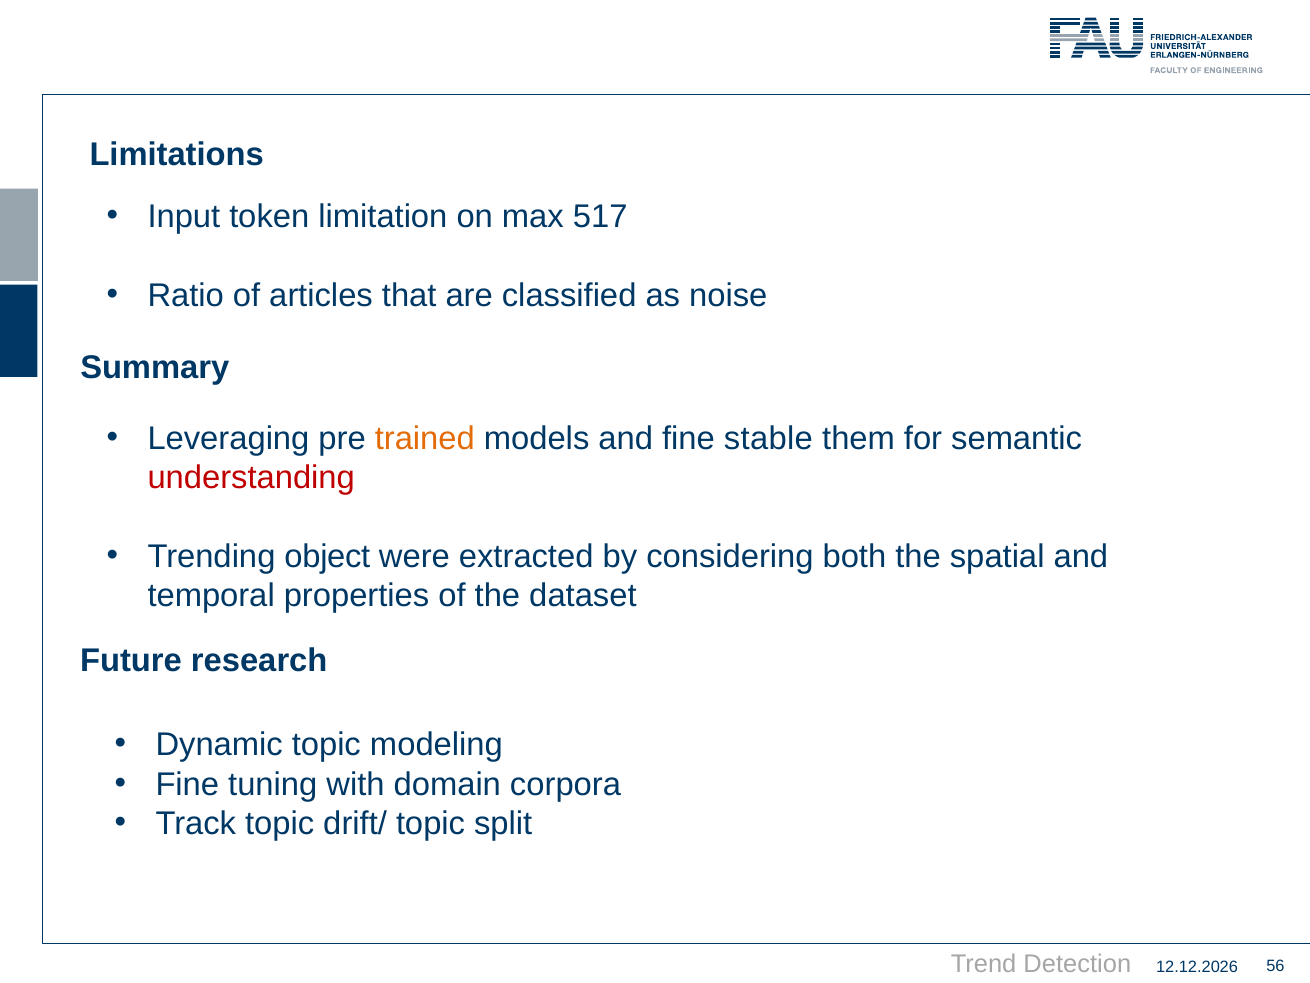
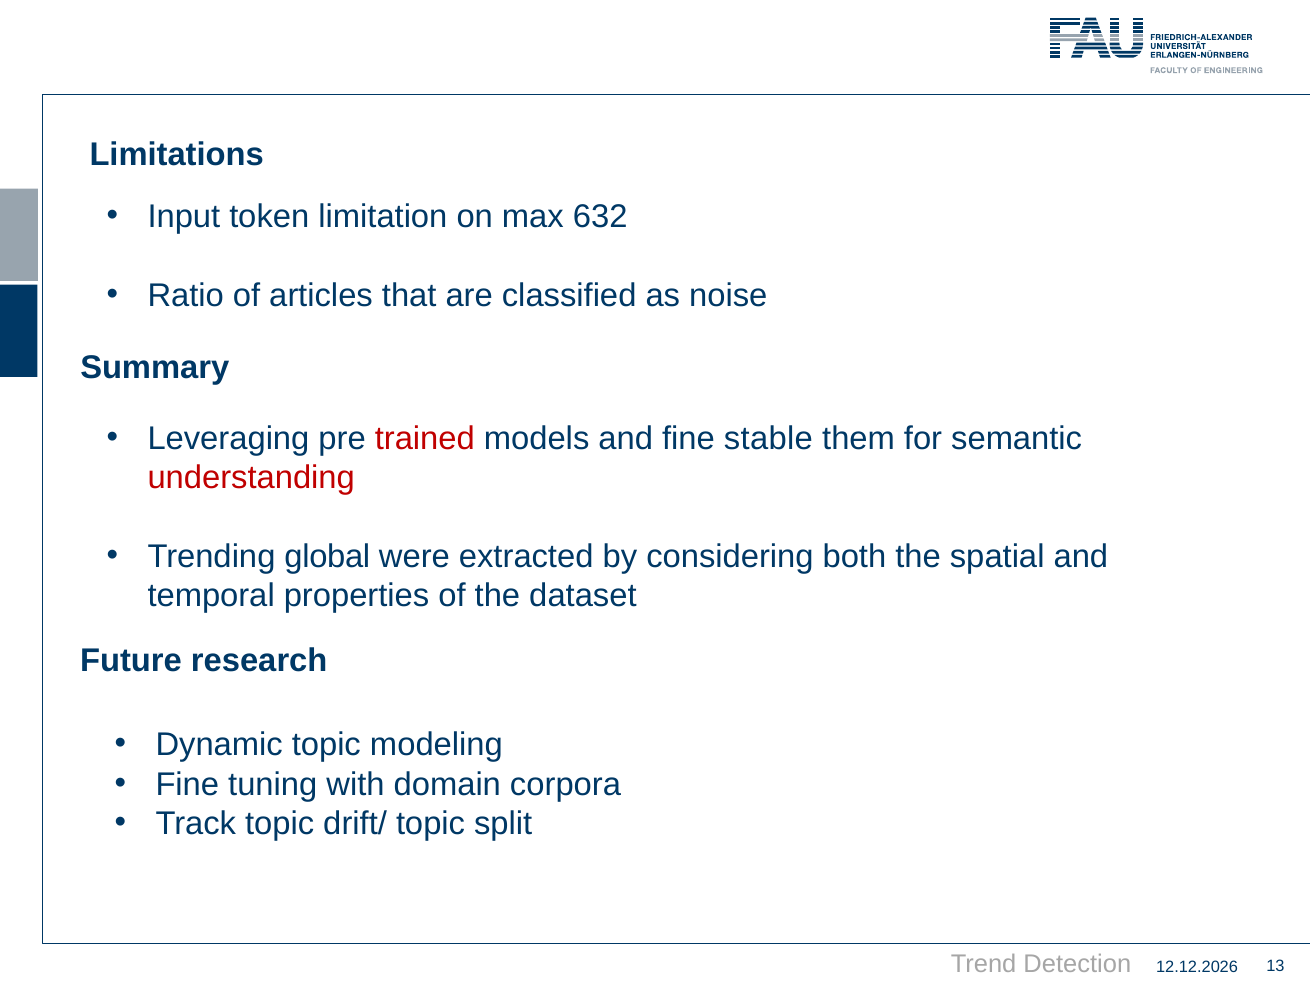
517: 517 -> 632
trained colour: orange -> red
object: object -> global
56: 56 -> 13
